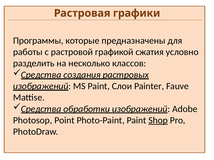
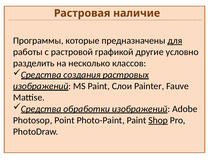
графики: графики -> наличие
для underline: none -> present
сжатия: сжатия -> другие
